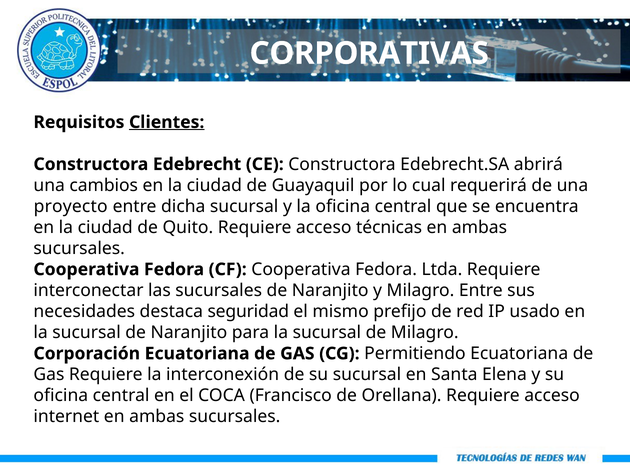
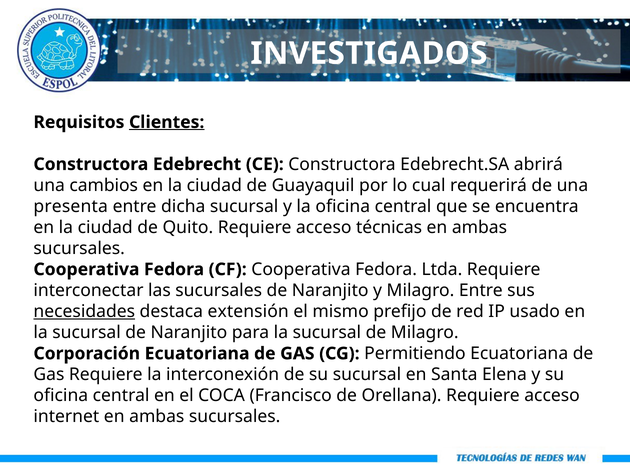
CORPORATIVAS: CORPORATIVAS -> INVESTIGADOS
proyecto: proyecto -> presenta
necesidades underline: none -> present
seguridad: seguridad -> extensión
